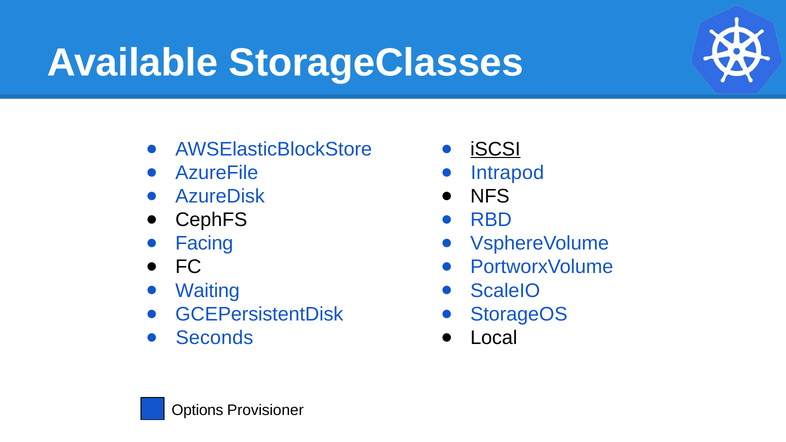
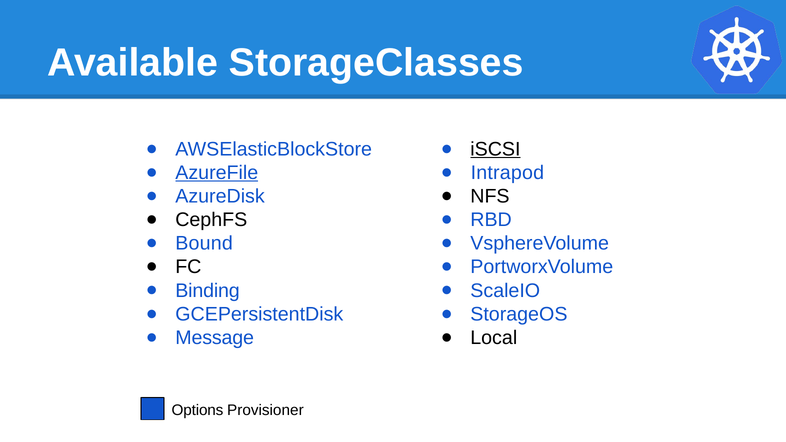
AzureFile underline: none -> present
Facing: Facing -> Bound
Waiting: Waiting -> Binding
Seconds: Seconds -> Message
